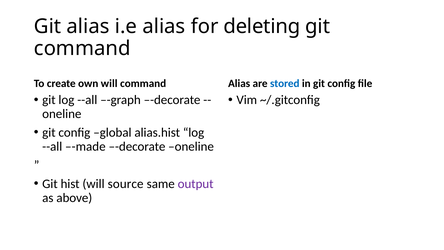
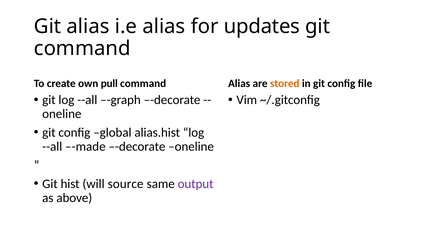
deleting: deleting -> updates
own will: will -> pull
stored colour: blue -> orange
